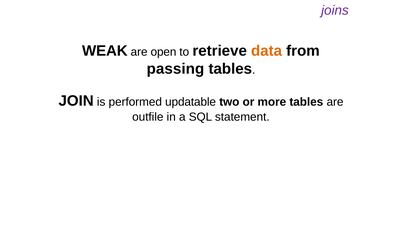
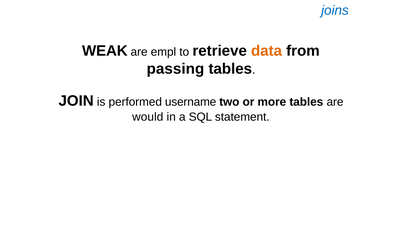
joins colour: purple -> blue
open: open -> empl
updatable: updatable -> username
outfile: outfile -> would
